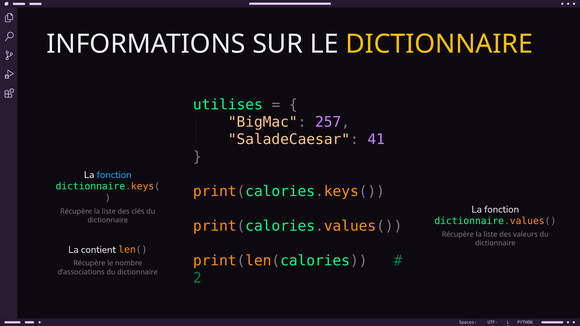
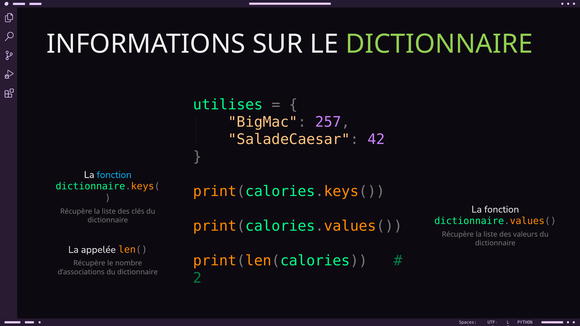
DICTIONNAIRE at (439, 44) colour: yellow -> light green
41: 41 -> 42
contient: contient -> appelée
